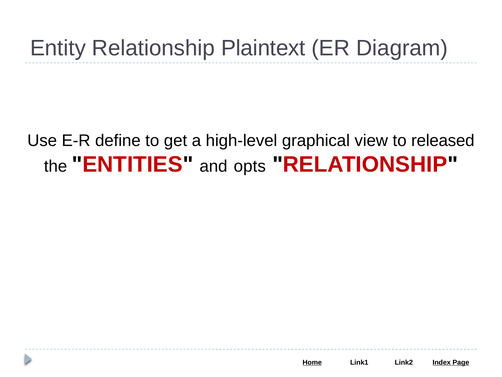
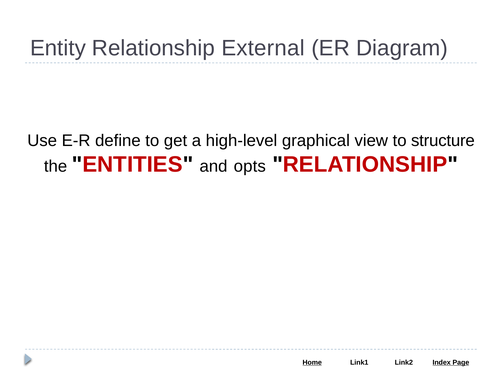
Plaintext: Plaintext -> External
released: released -> structure
